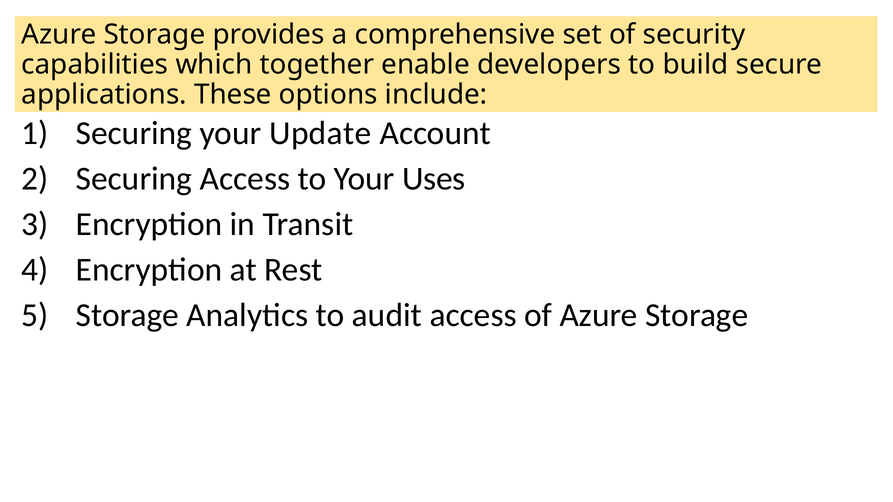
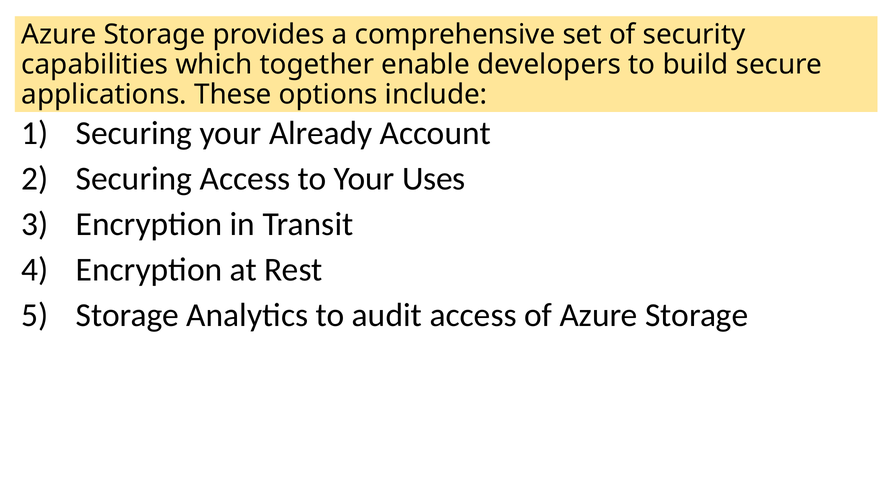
Update: Update -> Already
